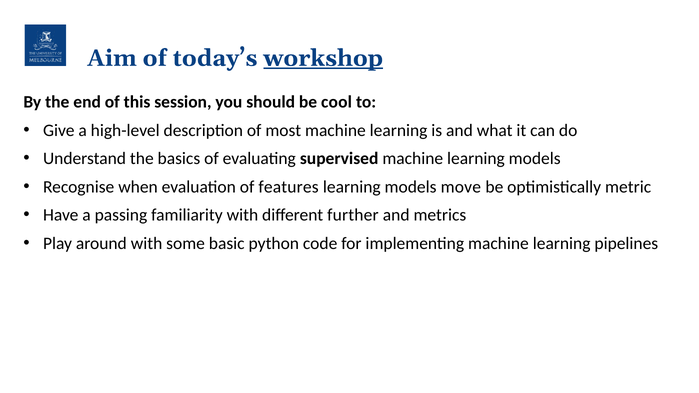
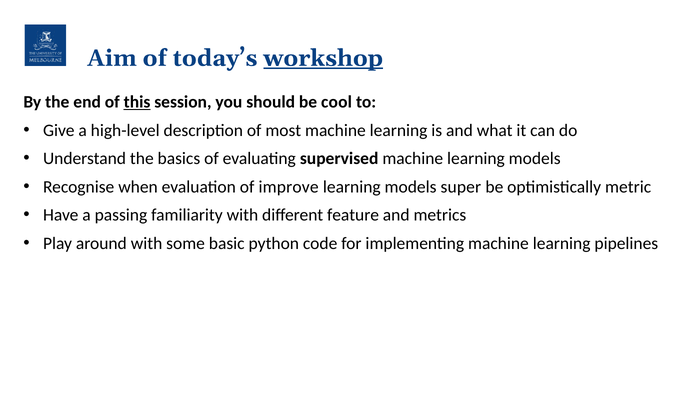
this underline: none -> present
features: features -> improve
move: move -> super
further: further -> feature
